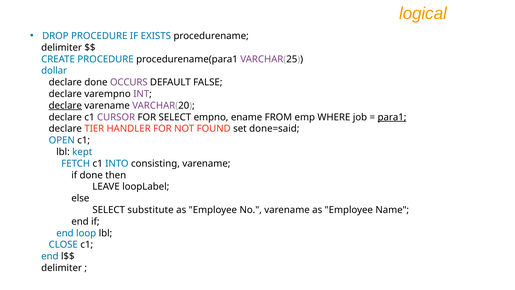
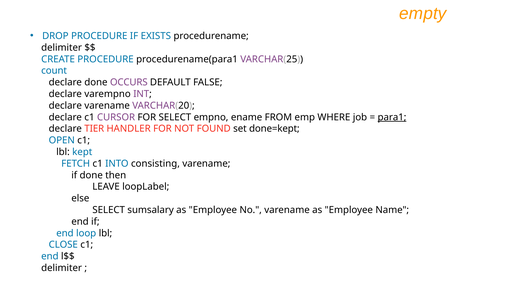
logical: logical -> empty
dollar: dollar -> count
declare at (65, 105) underline: present -> none
done=said: done=said -> done=kept
substitute: substitute -> sumsalary
